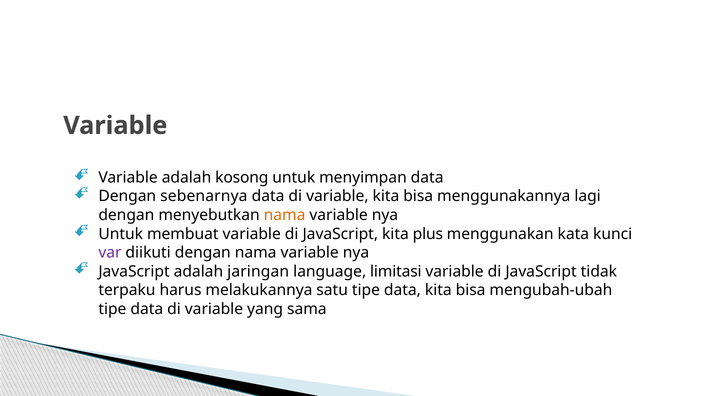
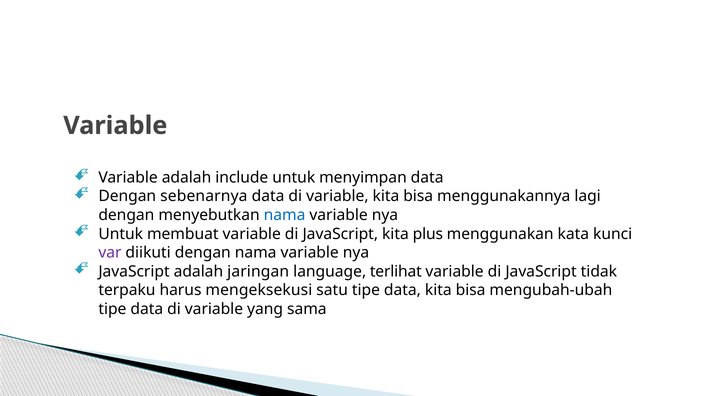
kosong: kosong -> include
nama at (285, 215) colour: orange -> blue
limitasi: limitasi -> terlihat
melakukannya: melakukannya -> mengeksekusi
